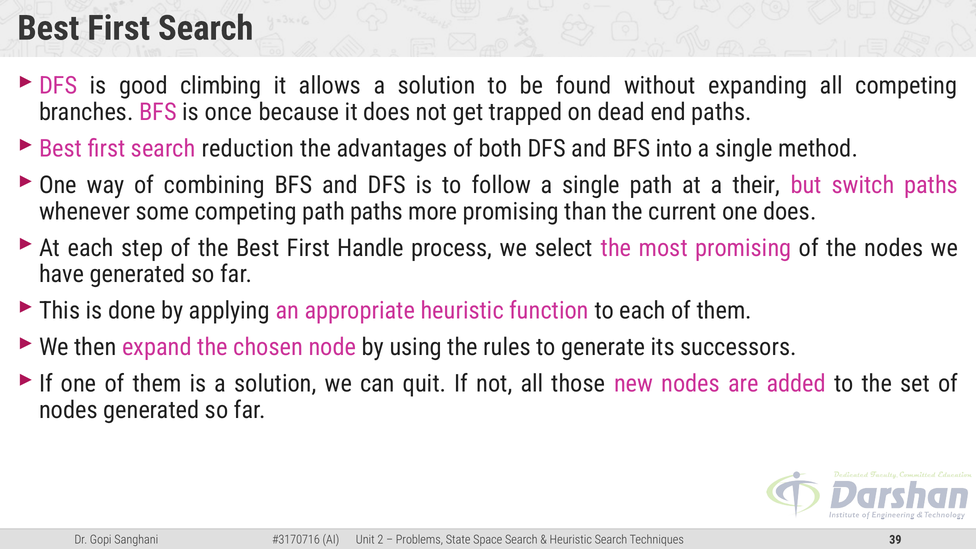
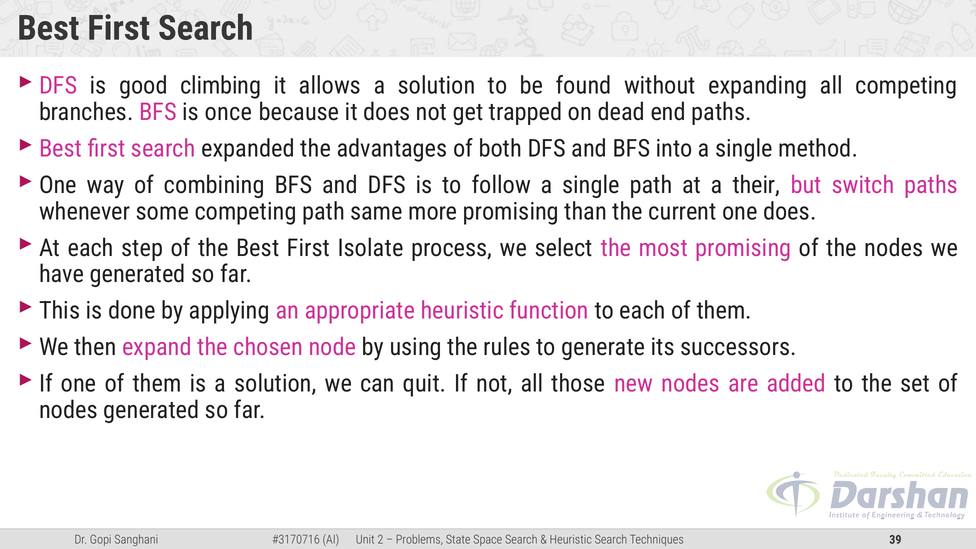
reduction: reduction -> expanded
path paths: paths -> same
Handle: Handle -> Isolate
